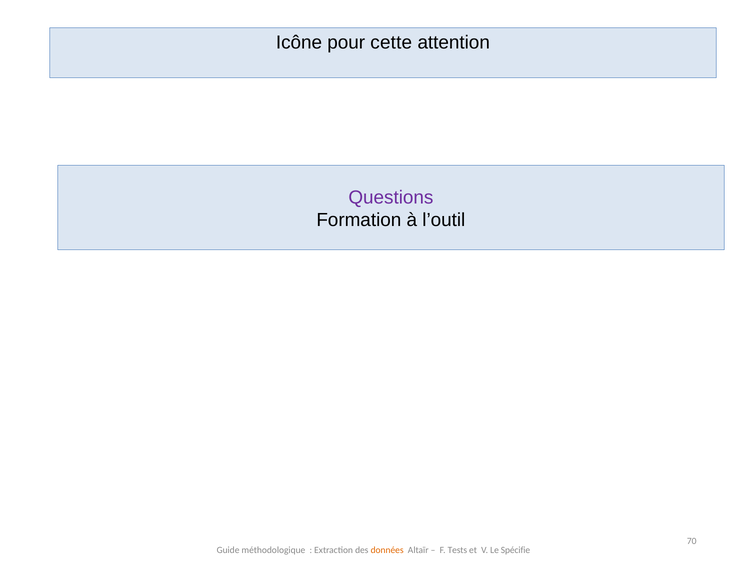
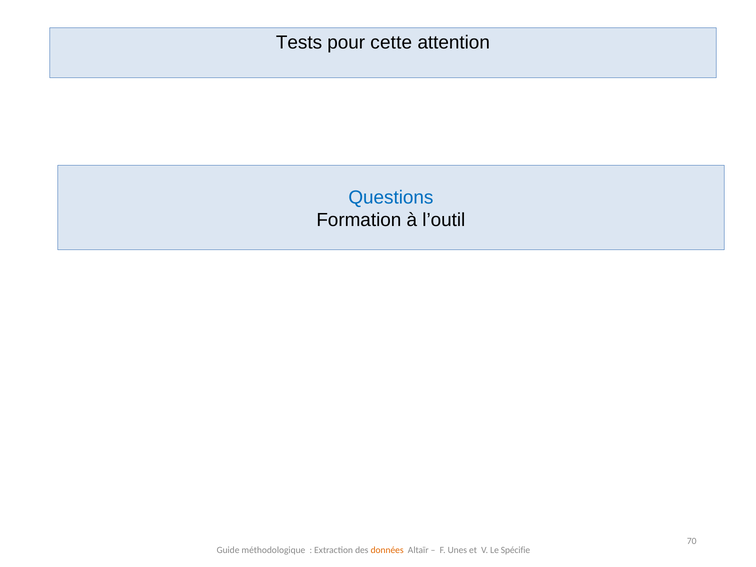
Icône: Icône -> Tests
Questions colour: purple -> blue
Tests: Tests -> Unes
